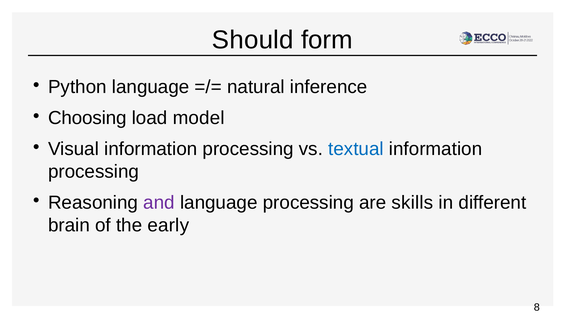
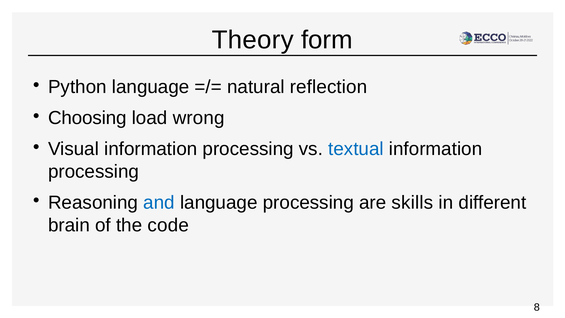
Should: Should -> Theory
inference: inference -> reflection
model: model -> wrong
and colour: purple -> blue
early: early -> code
